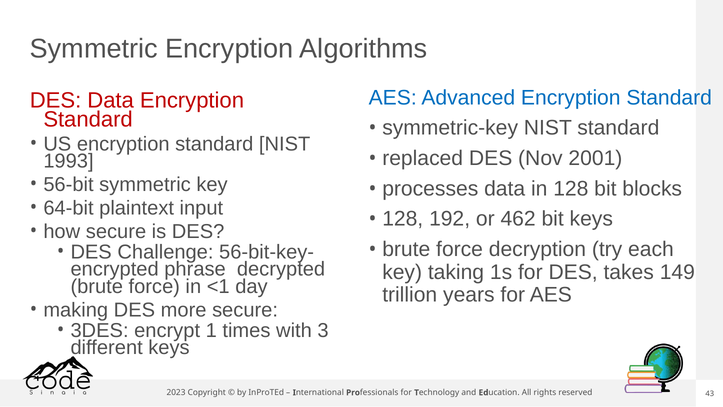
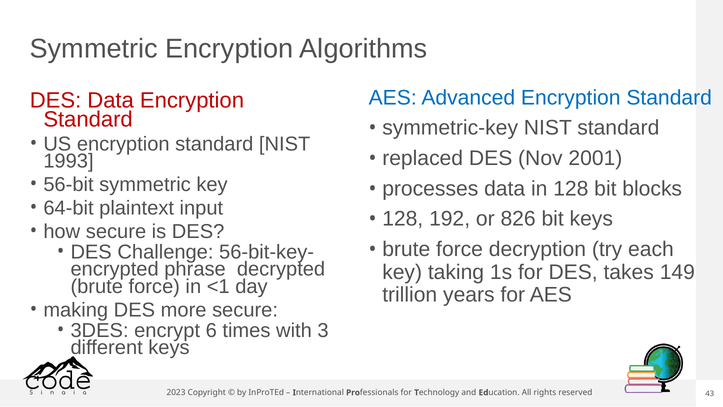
462: 462 -> 826
1: 1 -> 6
